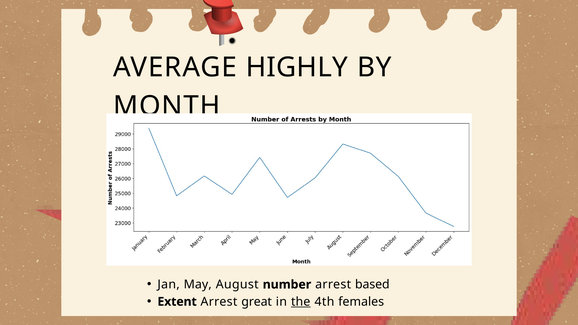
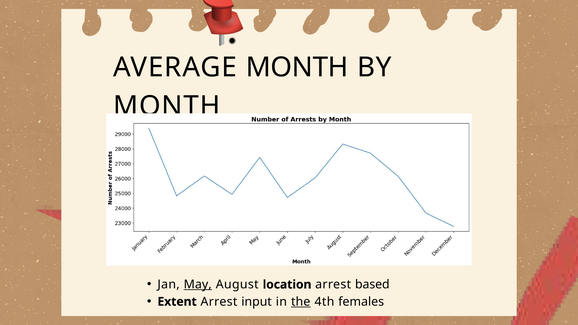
AVERAGE HIGHLY: HIGHLY -> MONTH
May underline: none -> present
number: number -> location
great: great -> input
